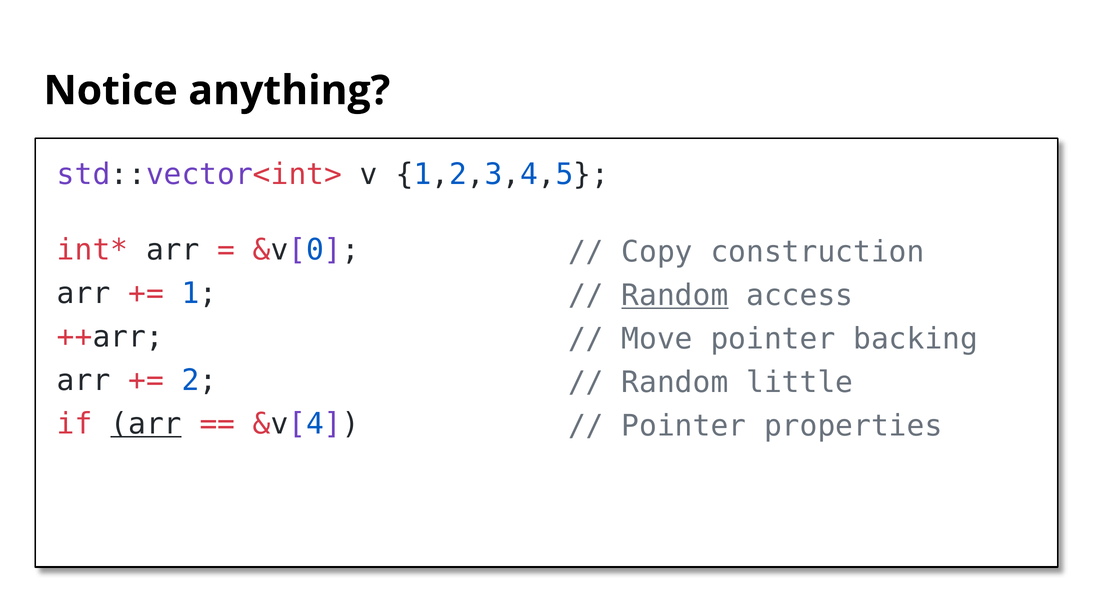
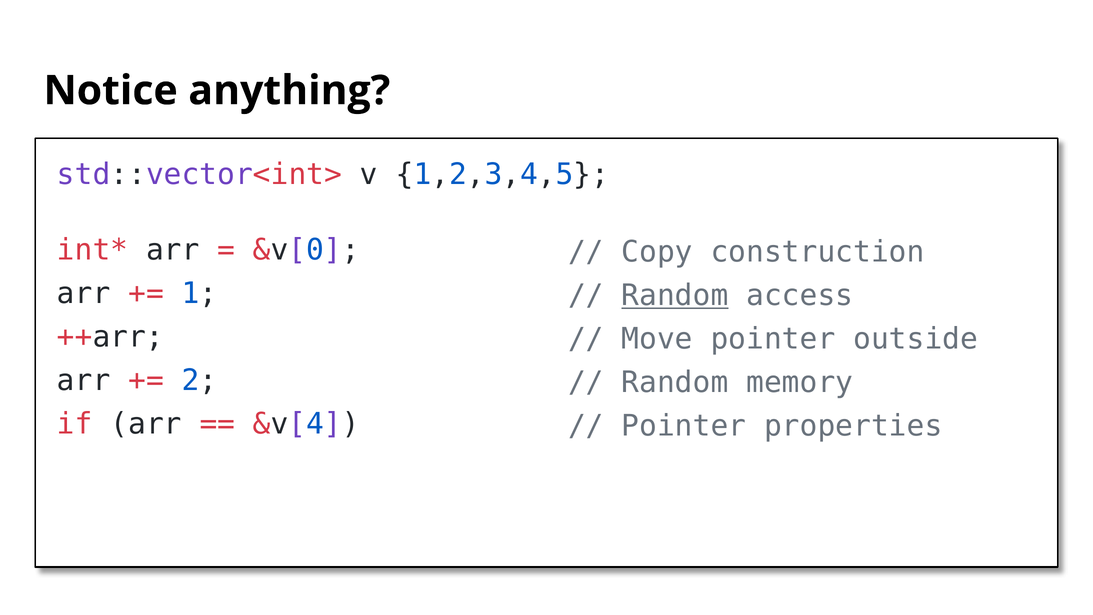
backing: backing -> outside
little: little -> memory
arr at (146, 424) underline: present -> none
